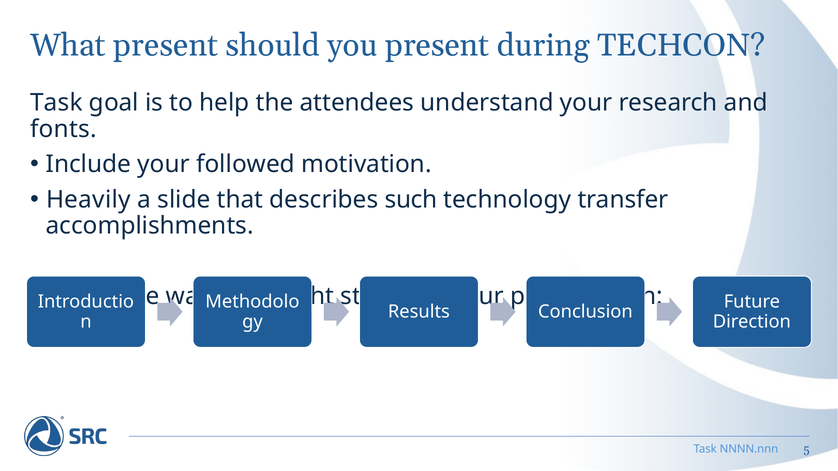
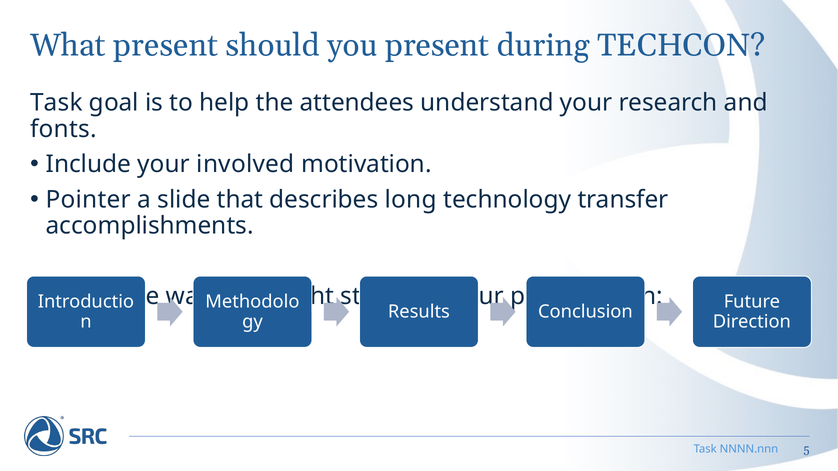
followed: followed -> involved
Heavily: Heavily -> Pointer
such: such -> long
